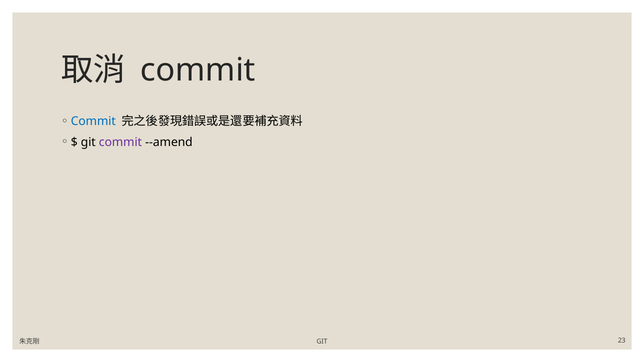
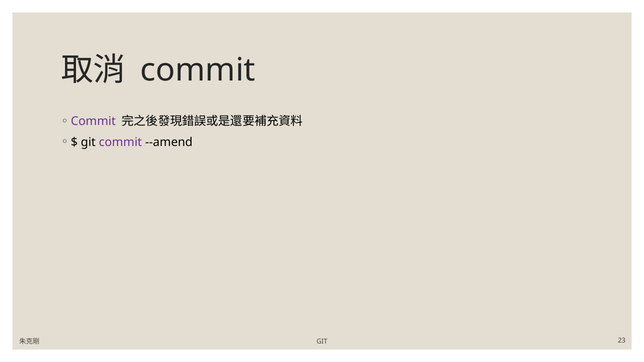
Commit at (93, 122) colour: blue -> purple
